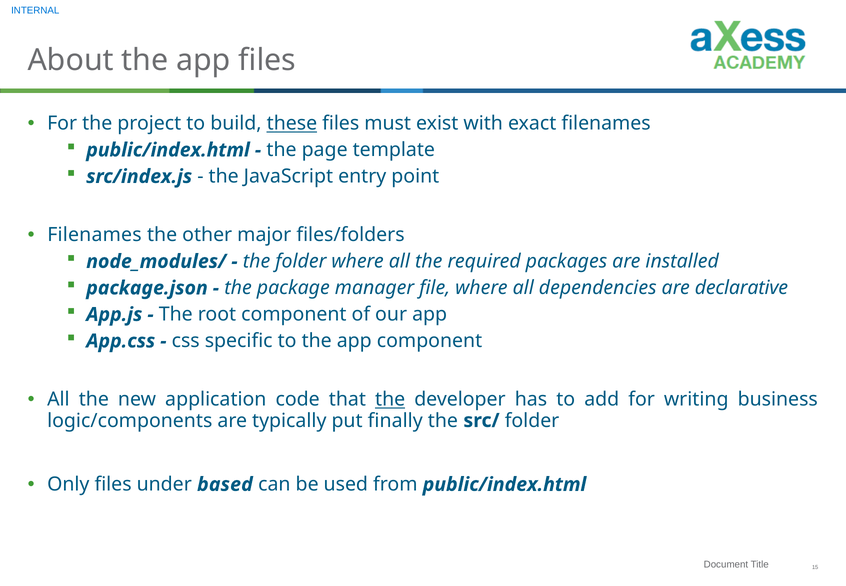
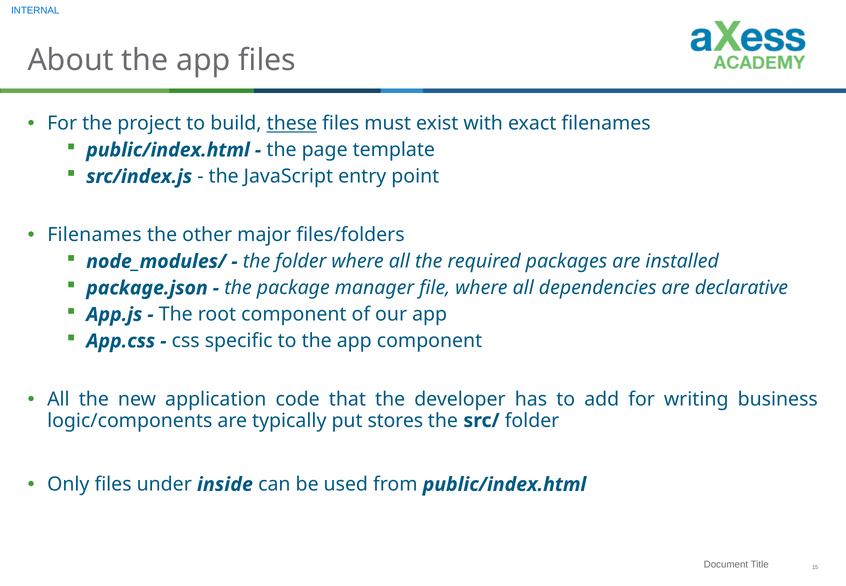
the at (390, 399) underline: present -> none
finally: finally -> stores
based: based -> inside
